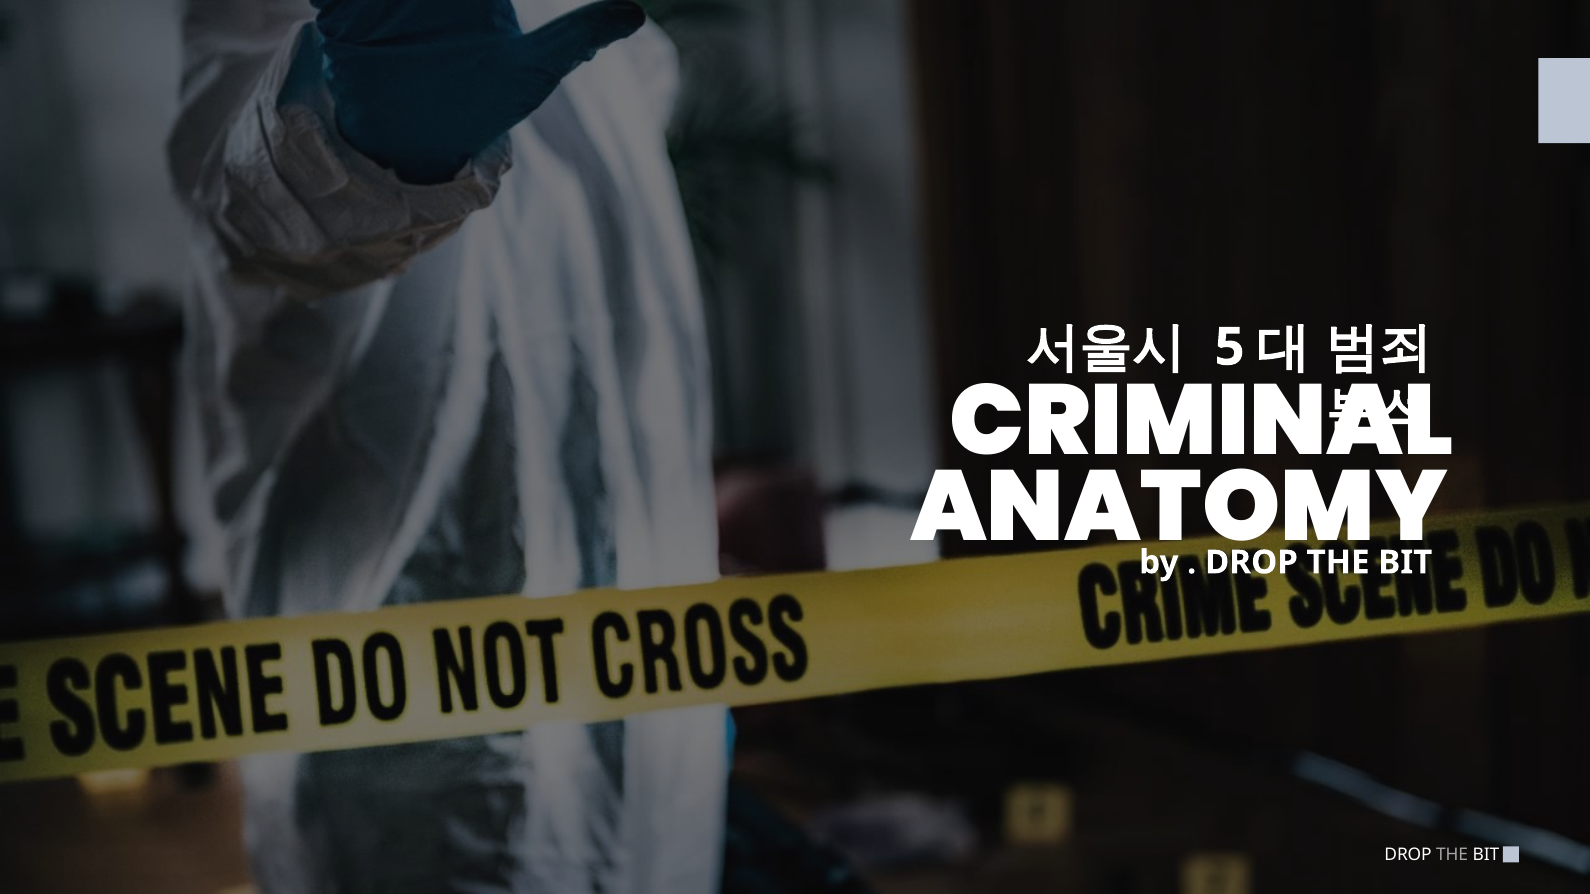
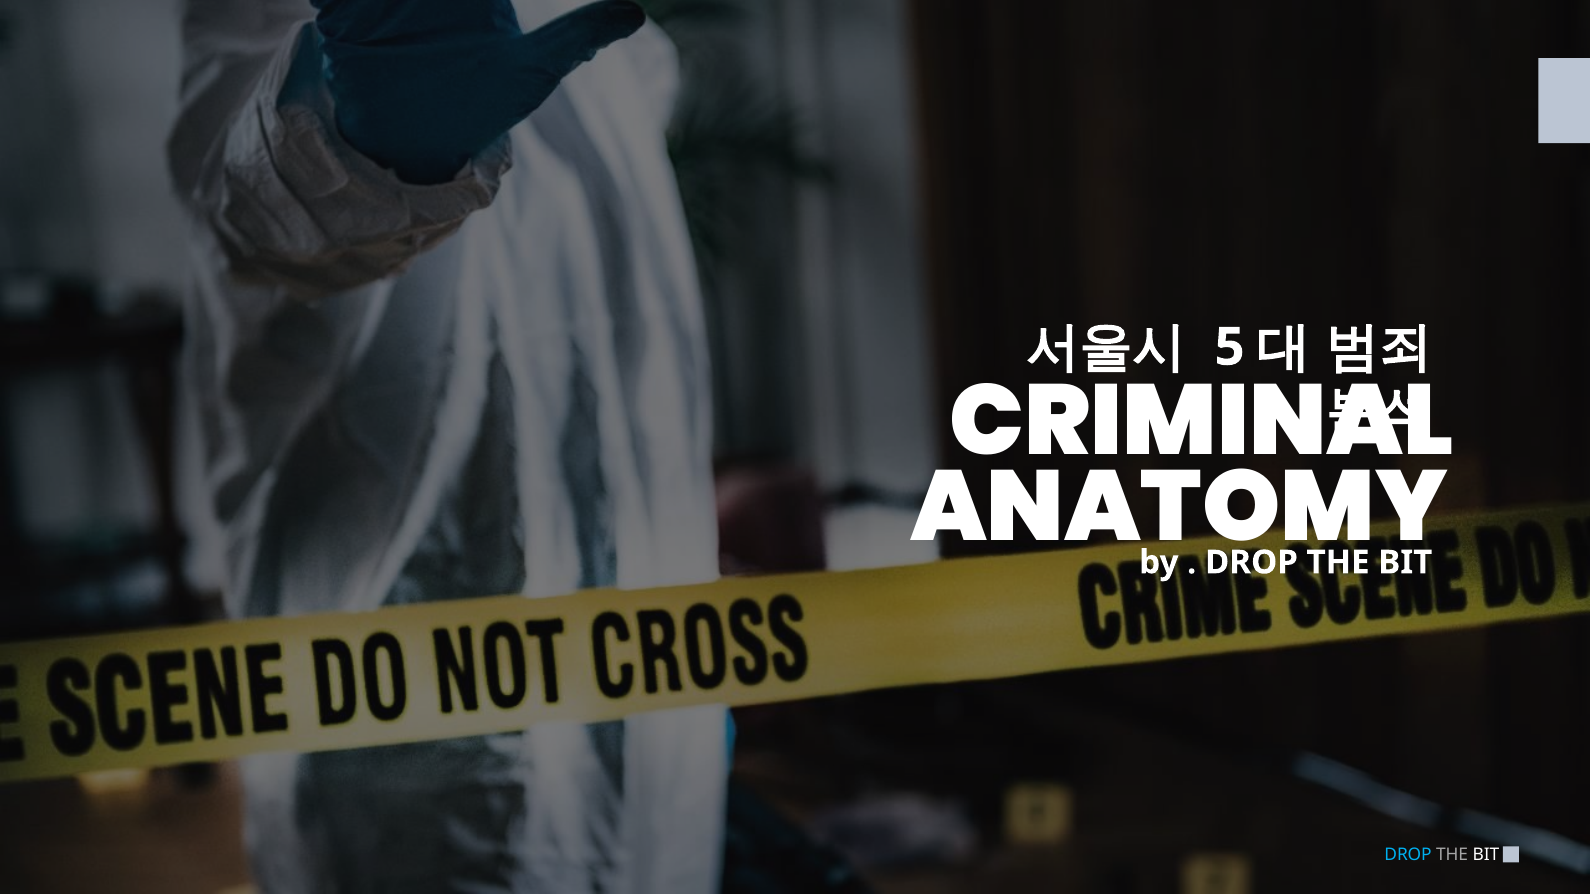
DROP at (1408, 855) colour: white -> light blue
